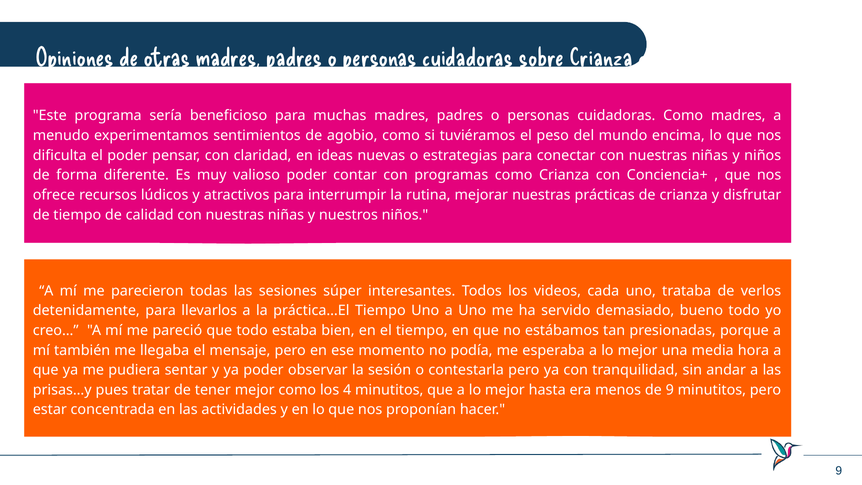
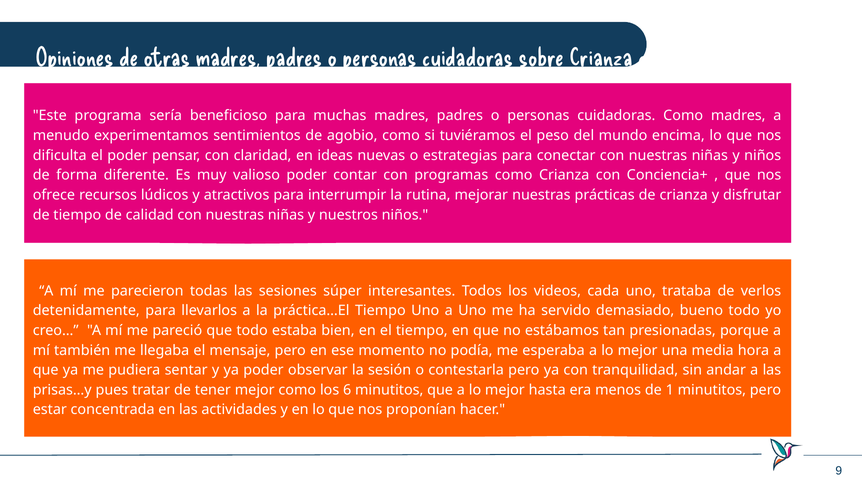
4: 4 -> 6
de 9: 9 -> 1
